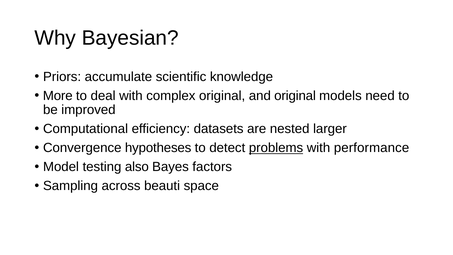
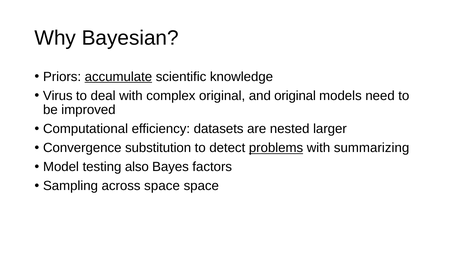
accumulate underline: none -> present
More: More -> Virus
hypotheses: hypotheses -> substitution
performance: performance -> summarizing
across beauti: beauti -> space
